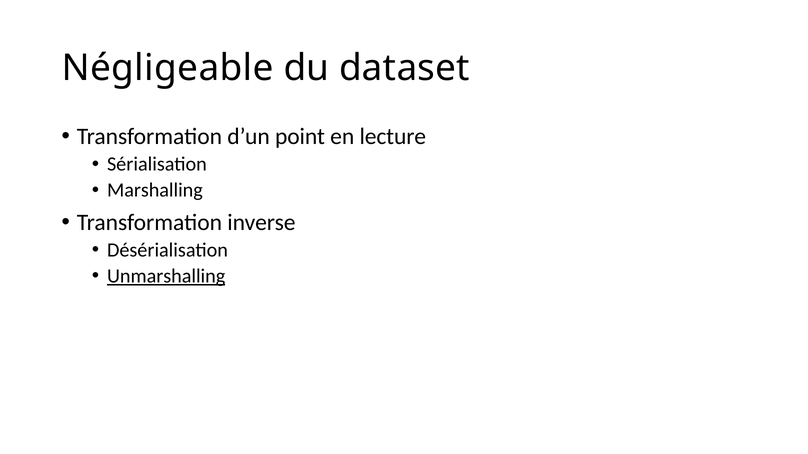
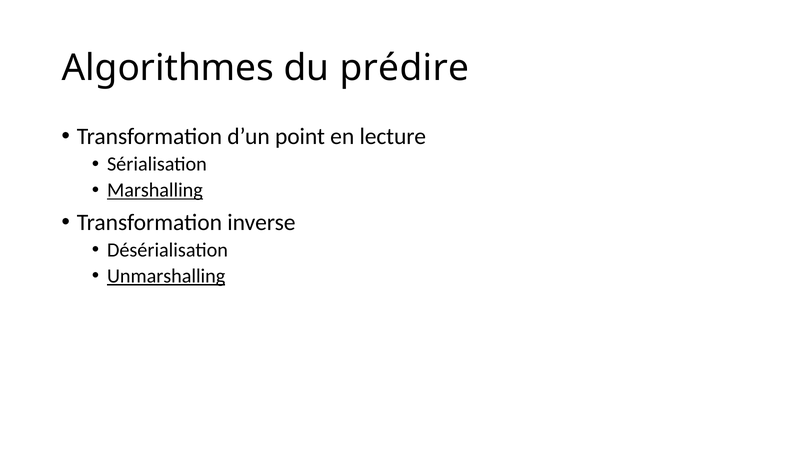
Négligeable: Négligeable -> Algorithmes
dataset: dataset -> prédire
Marshalling underline: none -> present
